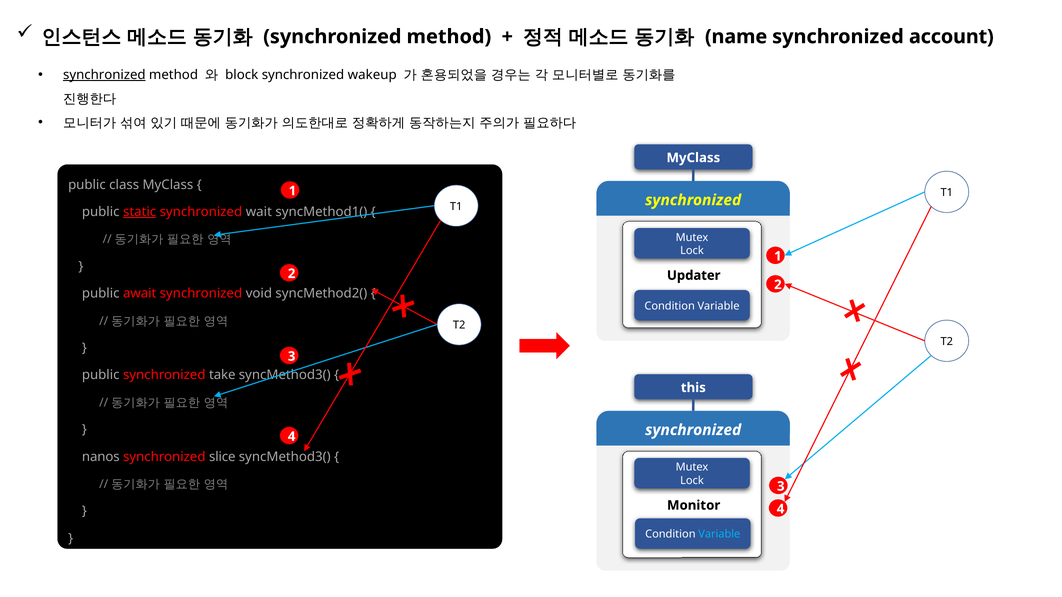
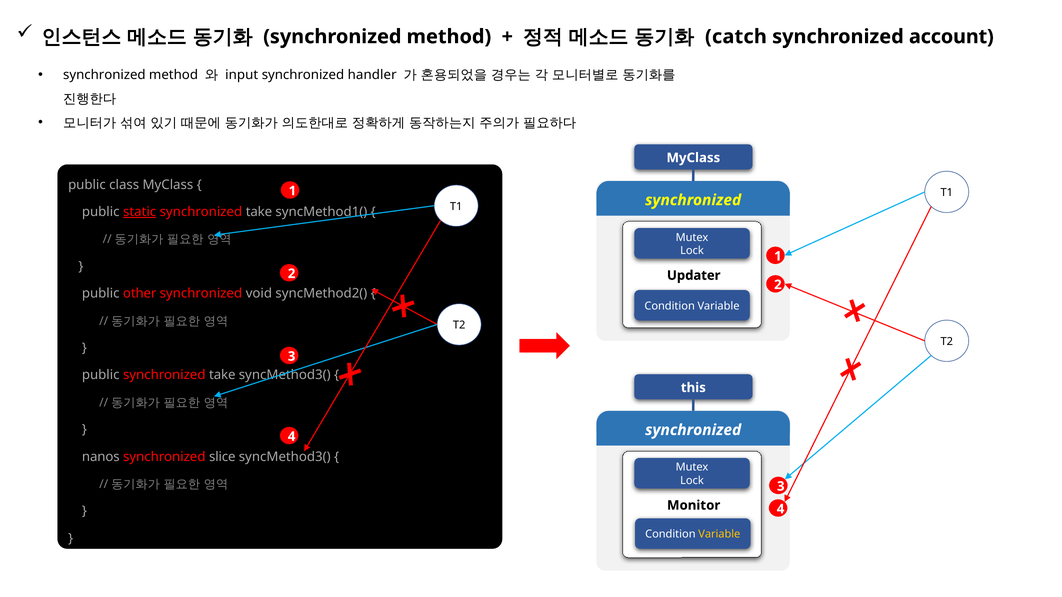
name: name -> catch
synchronized at (104, 75) underline: present -> none
block: block -> input
wakeup: wakeup -> handler
wait at (259, 212): wait -> take
await: await -> other
Variable at (719, 535) colour: light blue -> yellow
